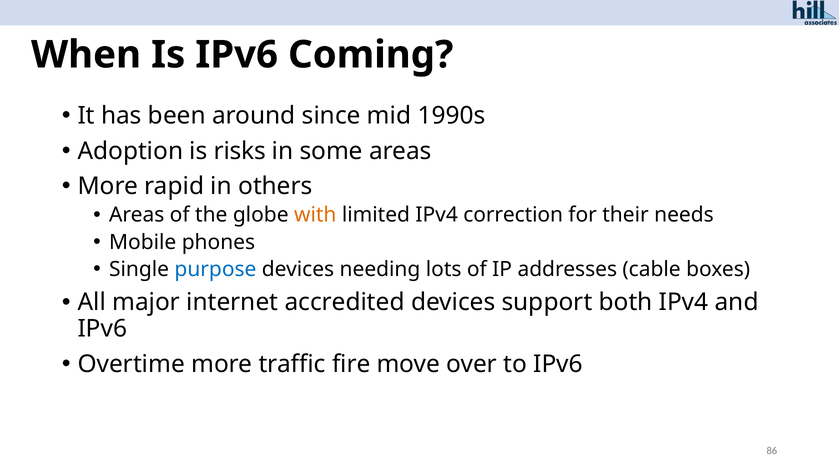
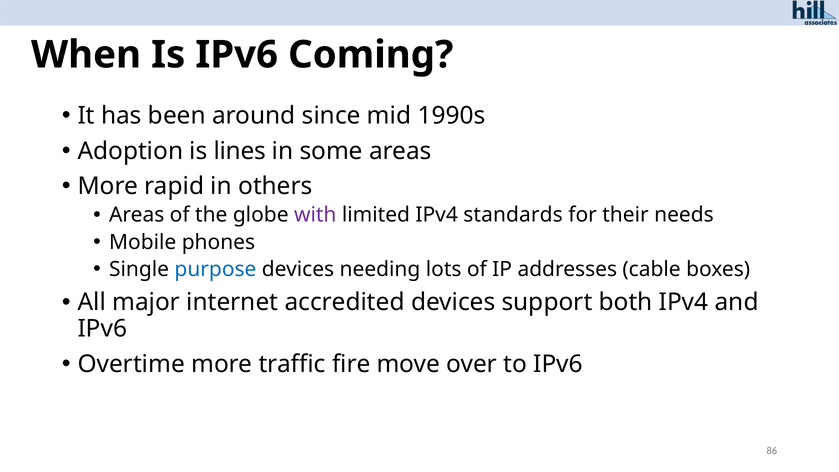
risks: risks -> lines
with colour: orange -> purple
correction: correction -> standards
